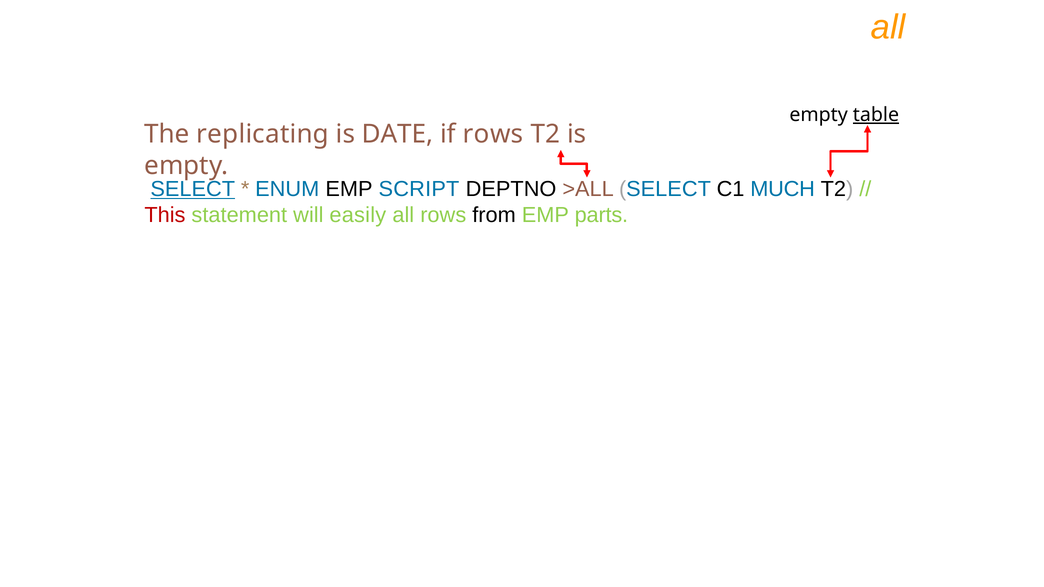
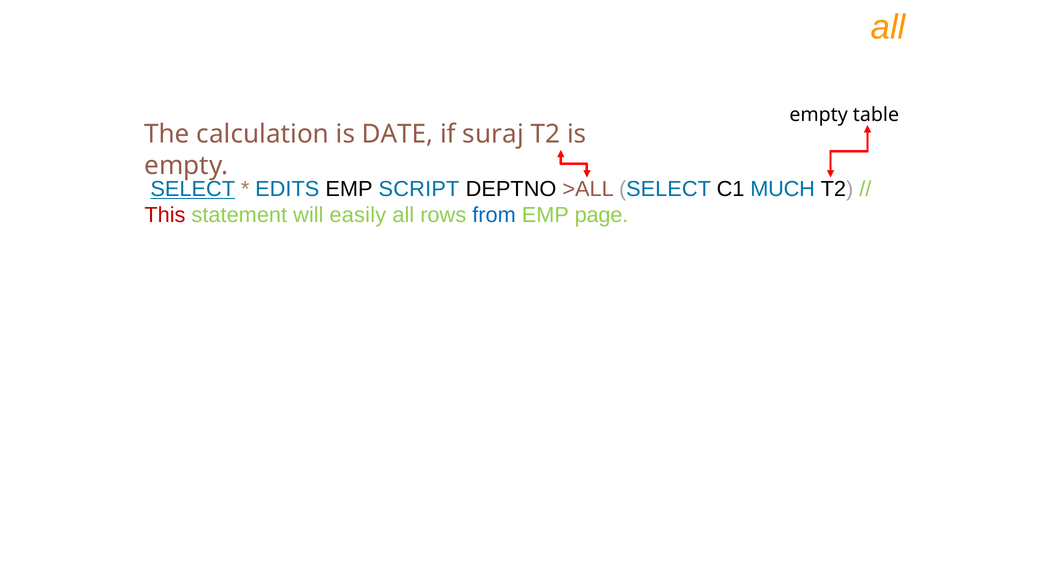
table underline: present -> none
replicating: replicating -> calculation
if rows: rows -> suraj
ENUM: ENUM -> EDITS
from colour: black -> blue
parts: parts -> page
